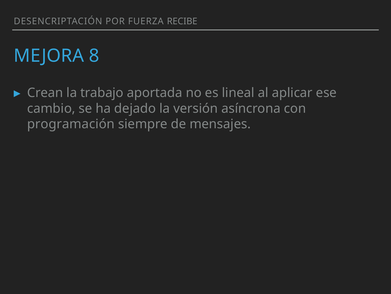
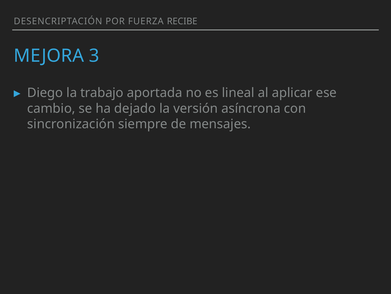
8: 8 -> 3
Crean: Crean -> Diego
programación: programación -> sincronización
